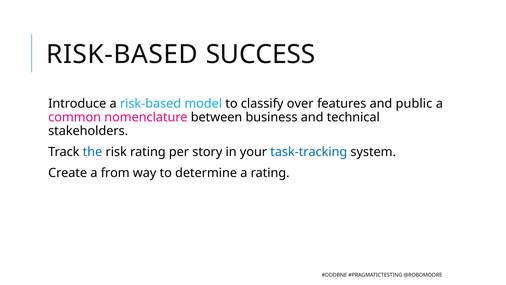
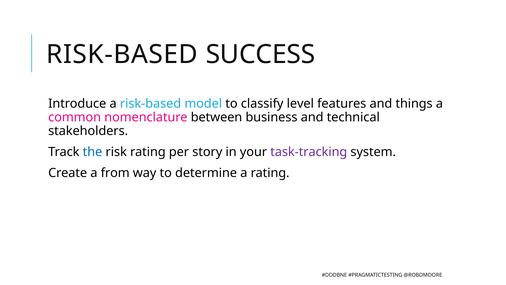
over: over -> level
public: public -> things
task-tracking colour: blue -> purple
